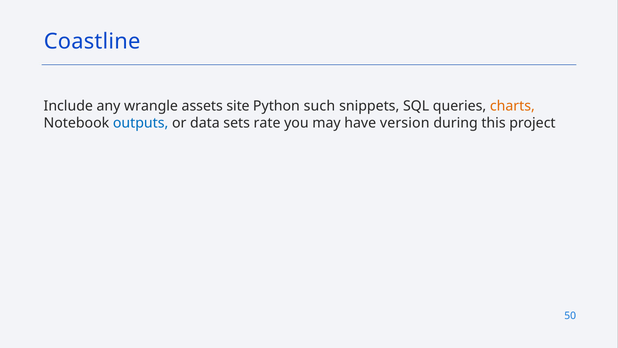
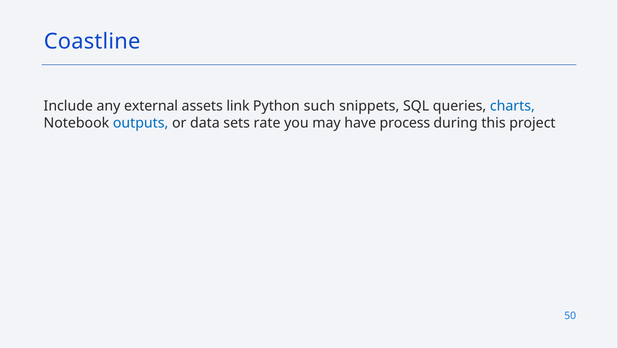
wrangle: wrangle -> external
site: site -> link
charts colour: orange -> blue
version: version -> process
